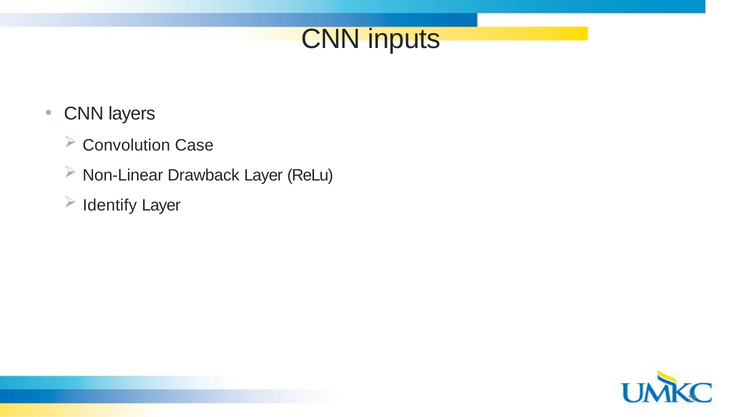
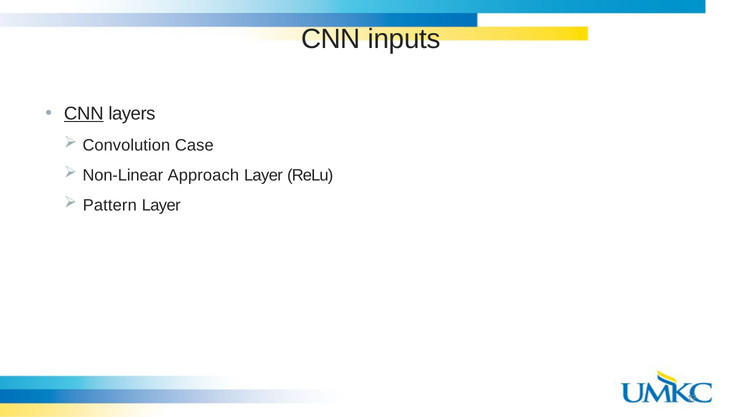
CNN at (84, 113) underline: none -> present
Drawback: Drawback -> Approach
Identify: Identify -> Pattern
